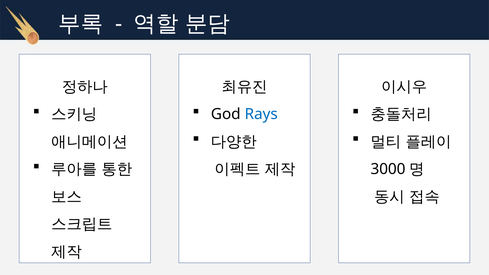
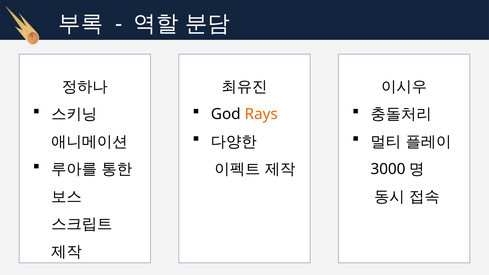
Rays colour: blue -> orange
